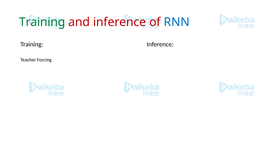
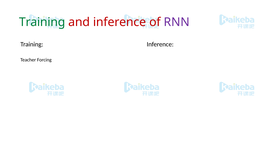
RNN colour: blue -> purple
